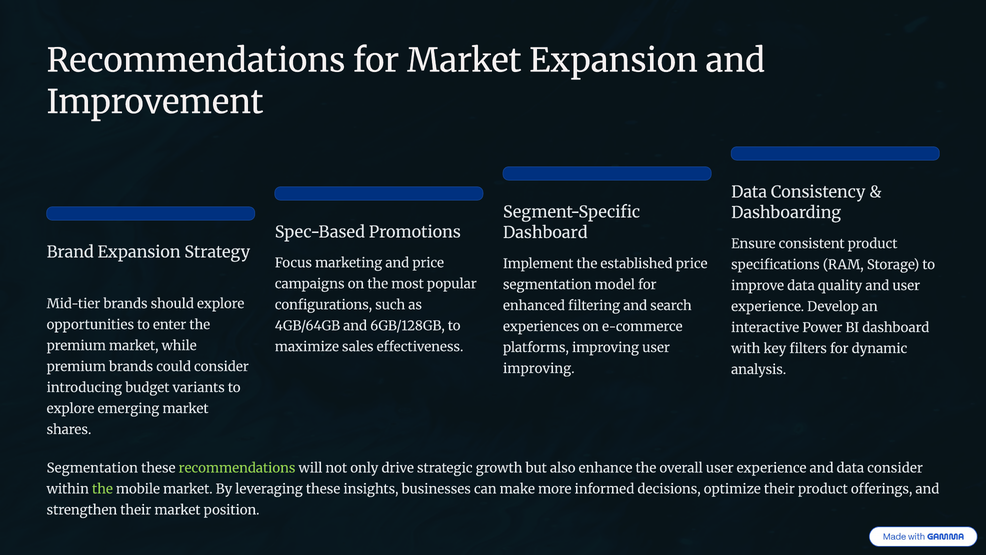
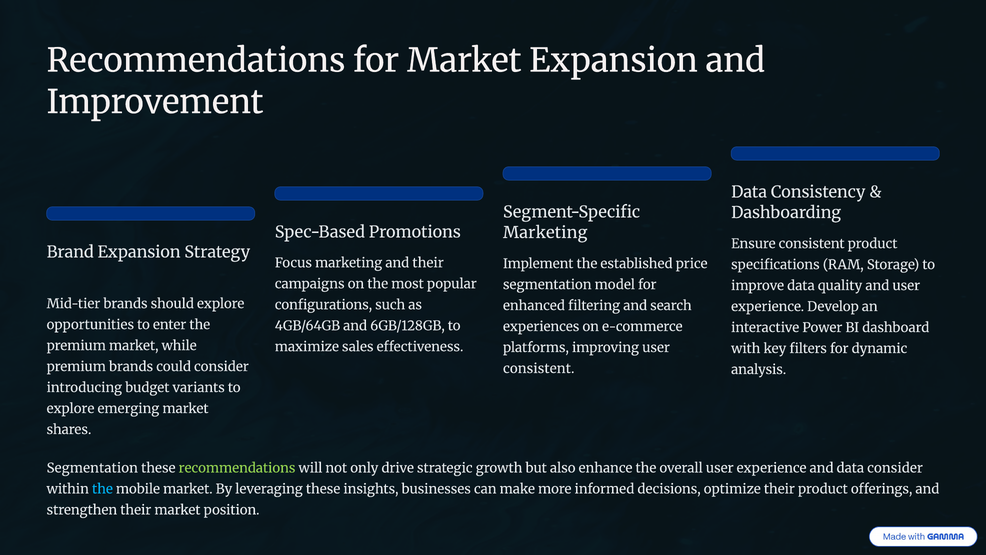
Dashboard at (545, 232): Dashboard -> Marketing
and price: price -> their
improving at (539, 368): improving -> consistent
the at (102, 489) colour: light green -> light blue
